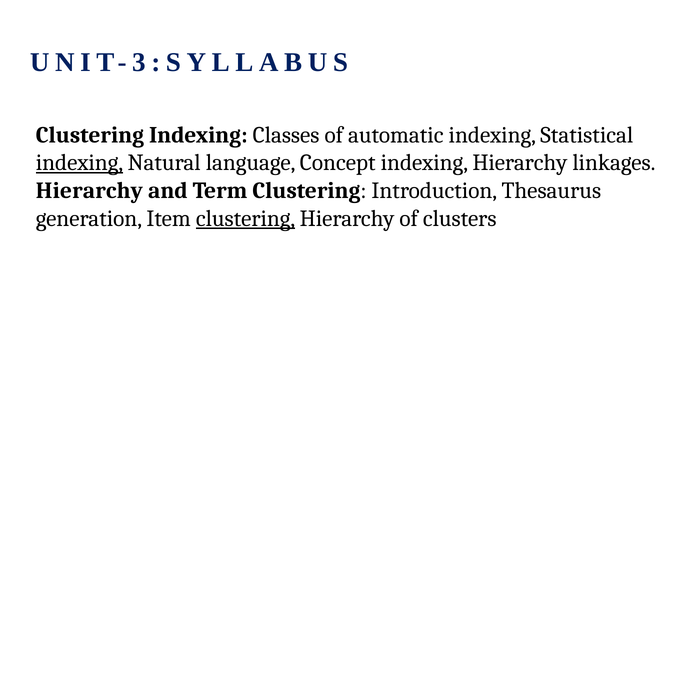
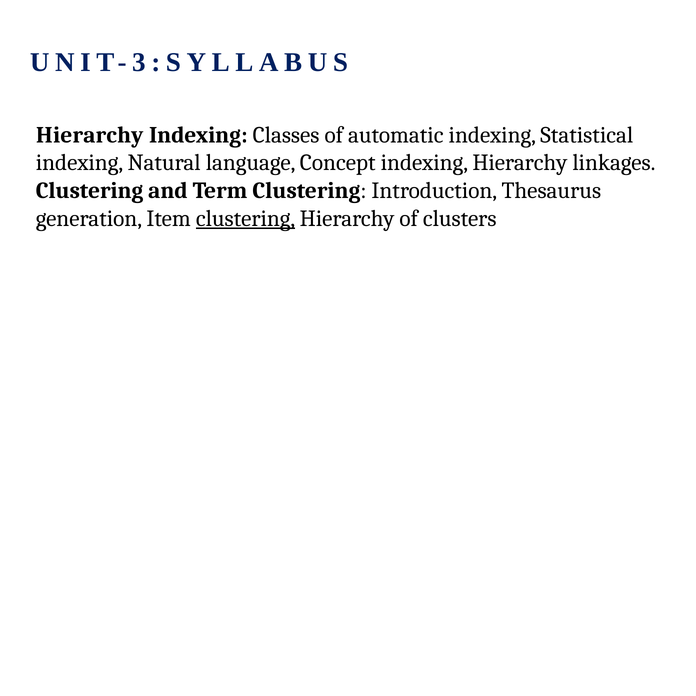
Clustering at (90, 135): Clustering -> Hierarchy
indexing at (79, 163) underline: present -> none
Hierarchy at (89, 191): Hierarchy -> Clustering
